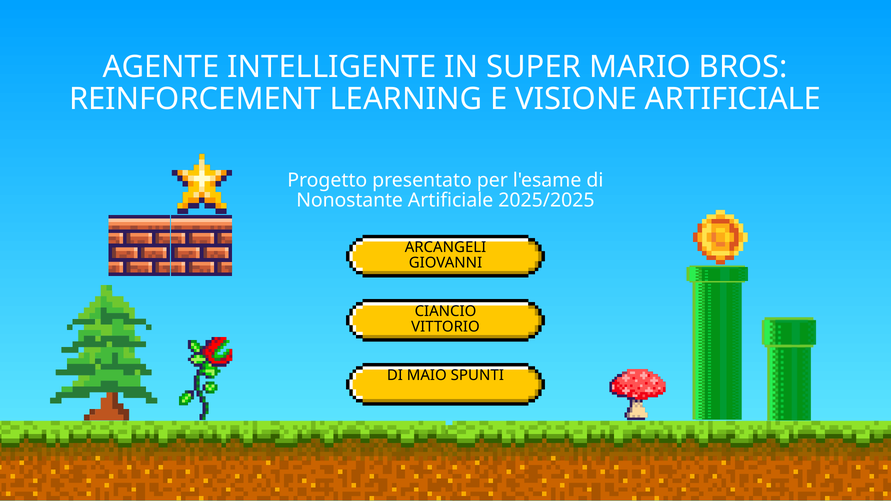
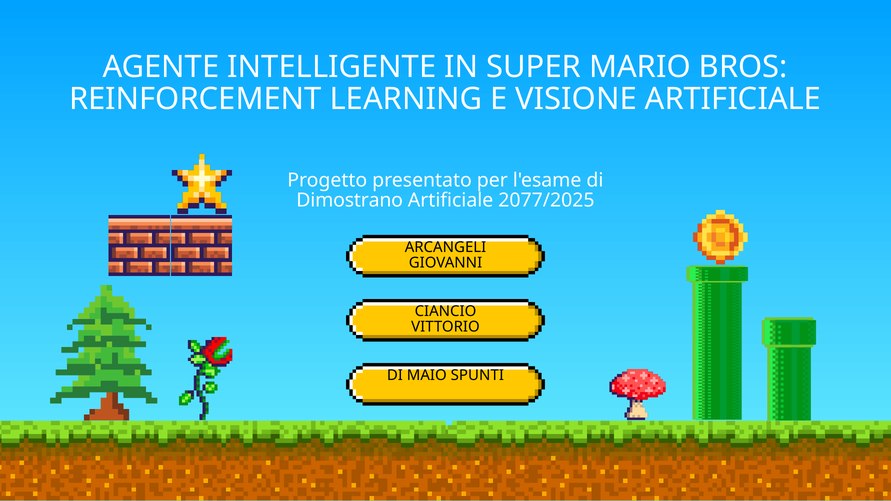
Nonostante: Nonostante -> Dimostrano
2025/2025: 2025/2025 -> 2077/2025
